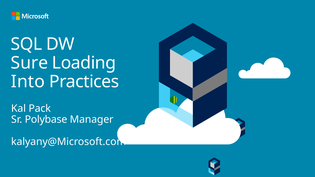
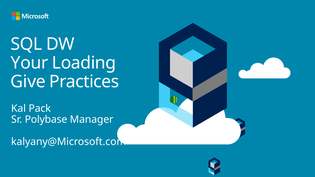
Sure: Sure -> Your
Into: Into -> Give
